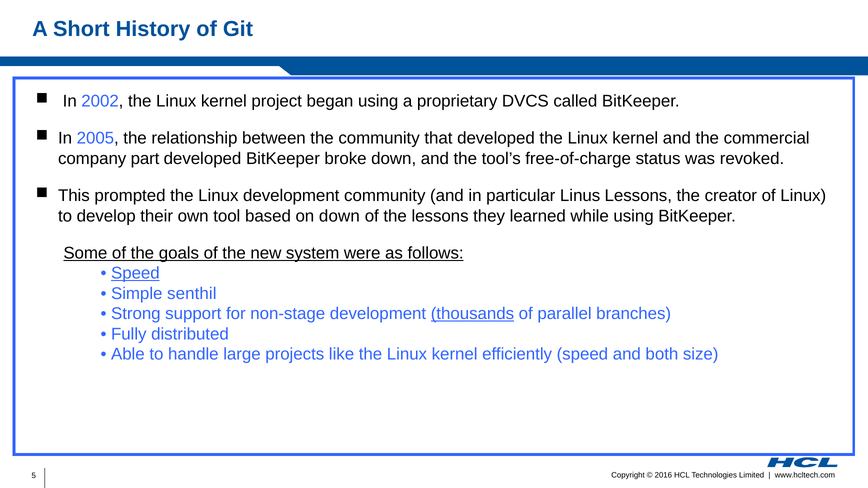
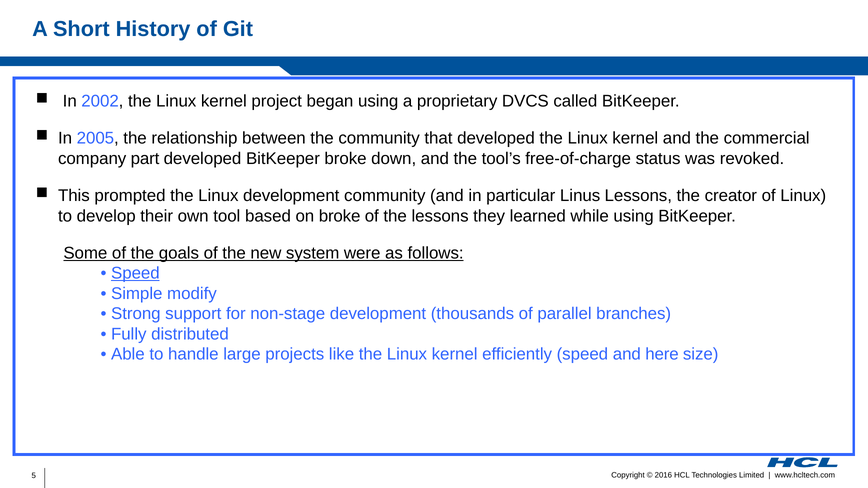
on down: down -> broke
senthil: senthil -> modify
thousands underline: present -> none
both: both -> here
